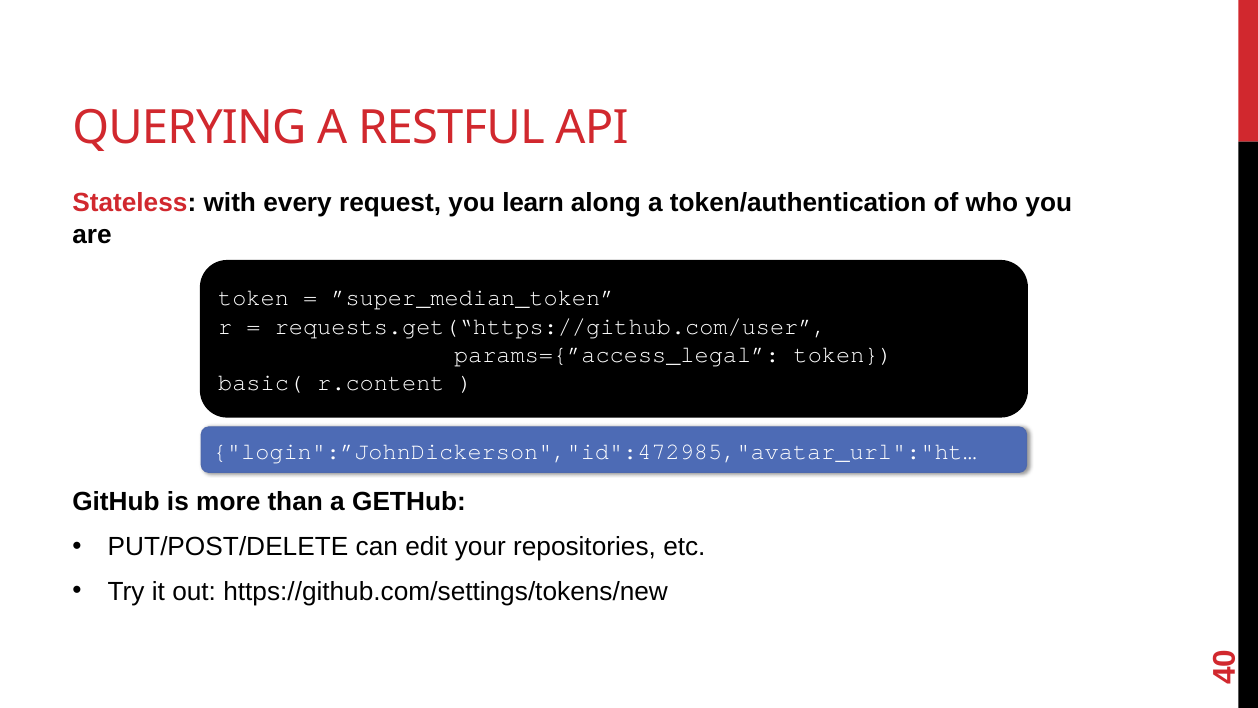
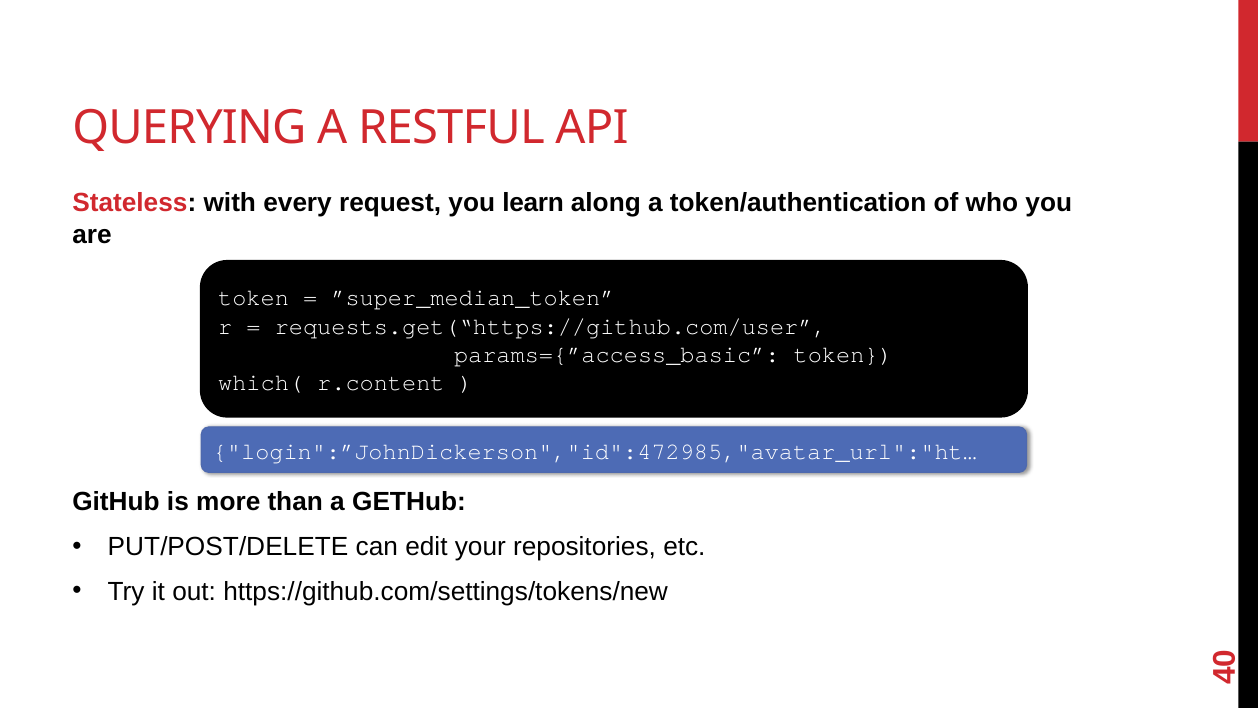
params={”access_legal: params={”access_legal -> params={”access_basic
basic(: basic( -> which(
